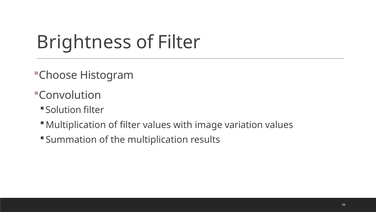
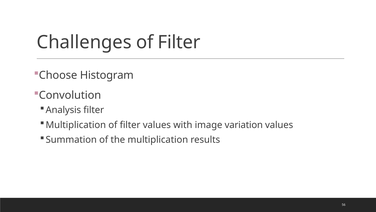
Brightness: Brightness -> Challenges
Solution: Solution -> Analysis
